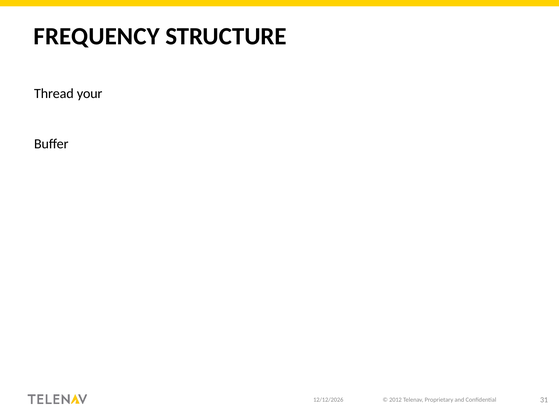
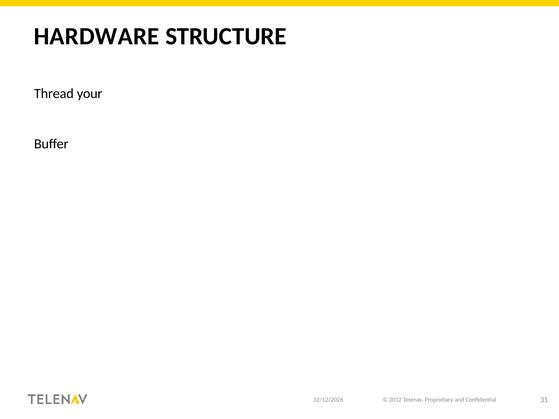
FREQUENCY: FREQUENCY -> HARDWARE
